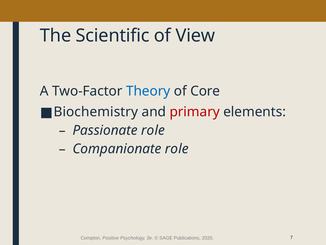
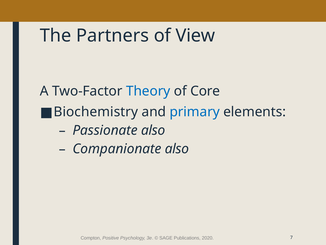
Scientific: Scientific -> Partners
primary colour: red -> blue
Passionate role: role -> also
Companionate role: role -> also
